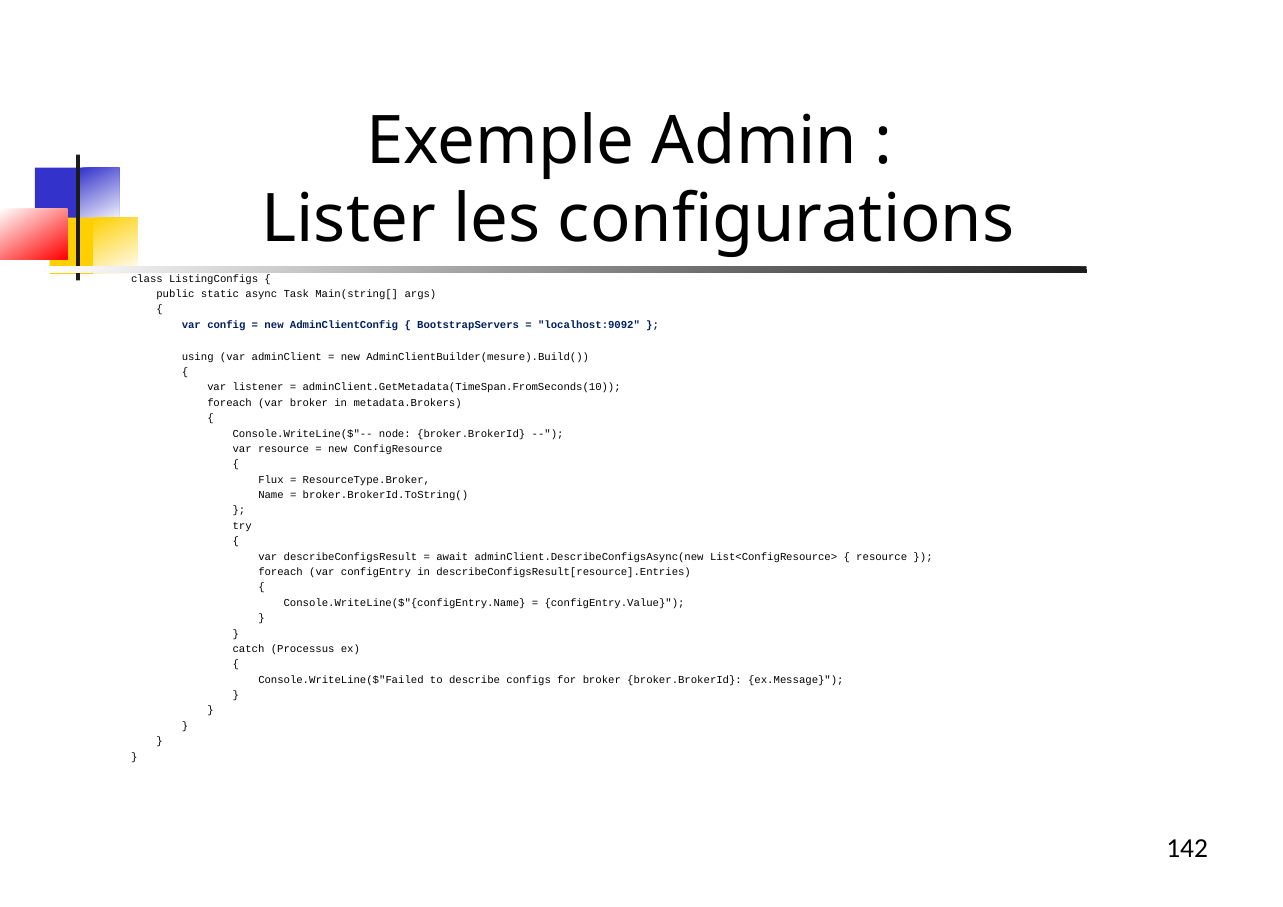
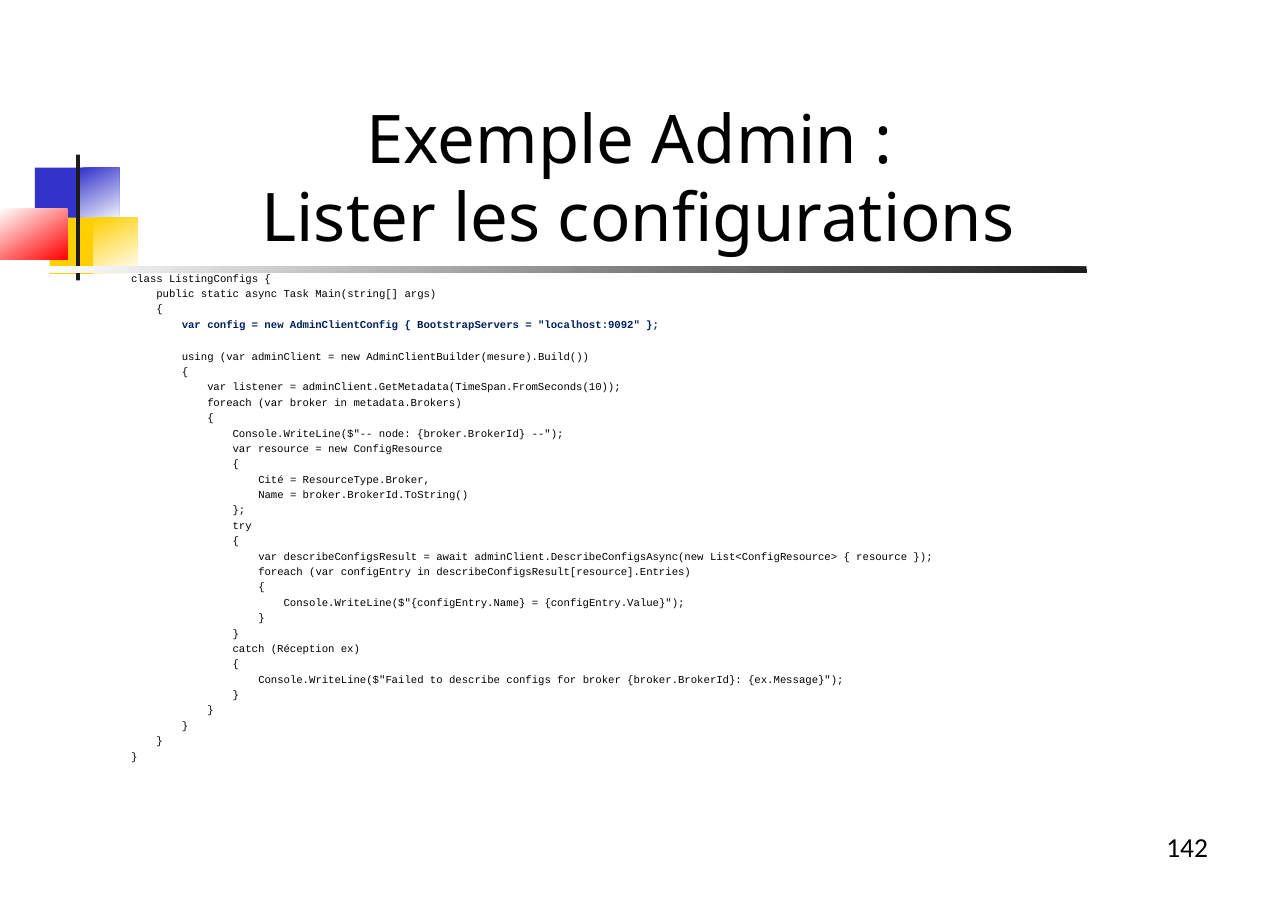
Flux: Flux -> Cité
Processus: Processus -> Réception
